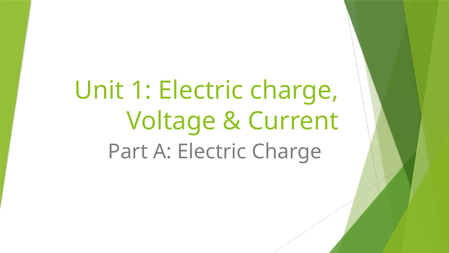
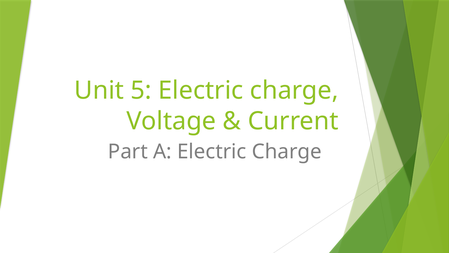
1: 1 -> 5
